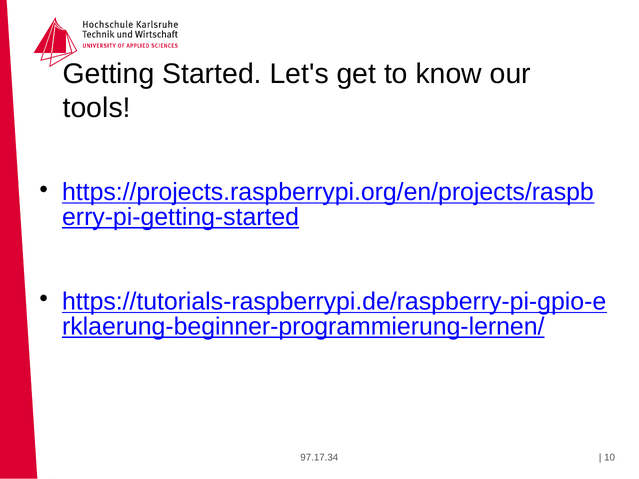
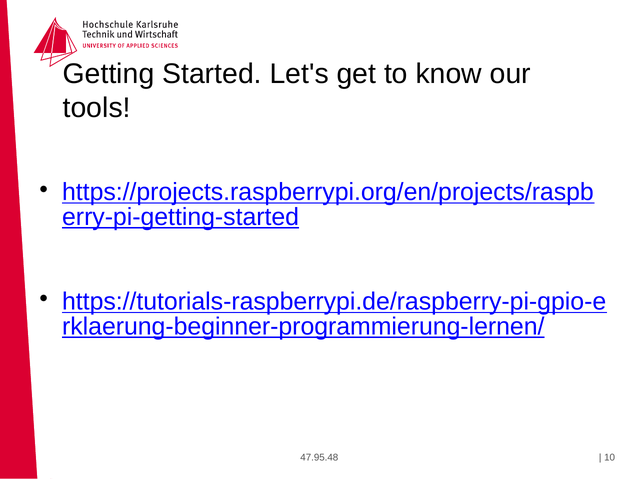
97.17.34: 97.17.34 -> 47.95.48
